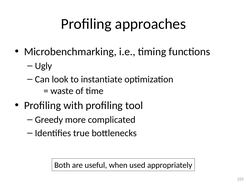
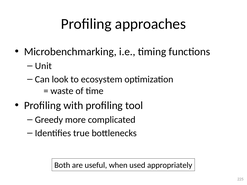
Ugly: Ugly -> Unit
instantiate: instantiate -> ecosystem
